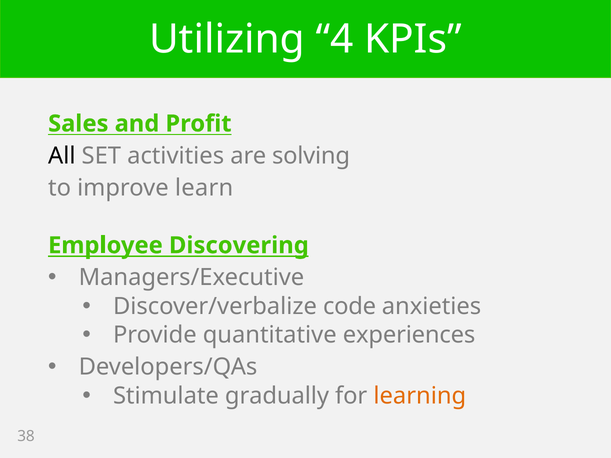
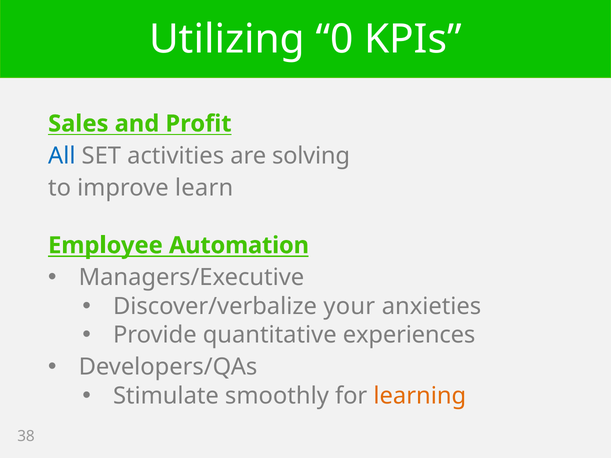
4: 4 -> 0
All colour: black -> blue
Discovering: Discovering -> Automation
code: code -> your
gradually: gradually -> smoothly
